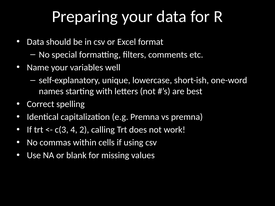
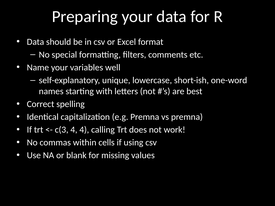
4 2: 2 -> 4
